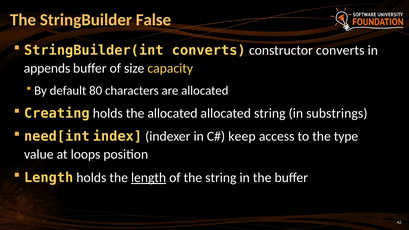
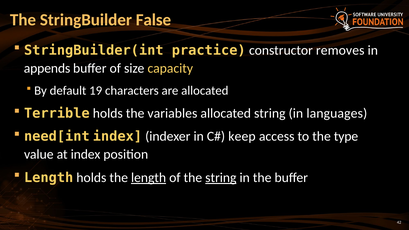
StringBuilder(int converts: converts -> practice
constructor converts: converts -> removes
80: 80 -> 19
Creating: Creating -> Terrible
the allocated: allocated -> variables
substrings: substrings -> languages
at loops: loops -> index
string at (221, 178) underline: none -> present
